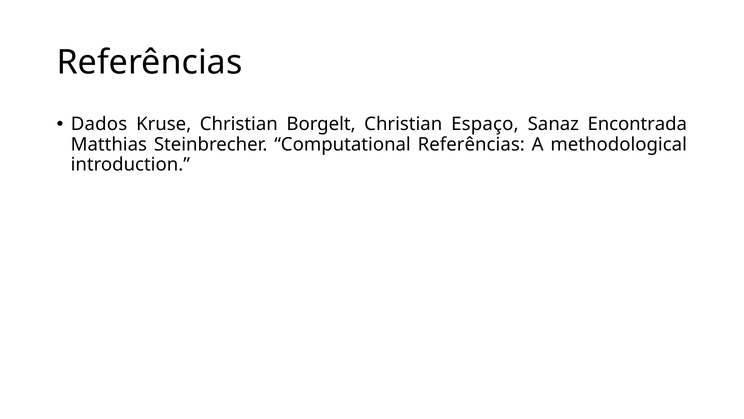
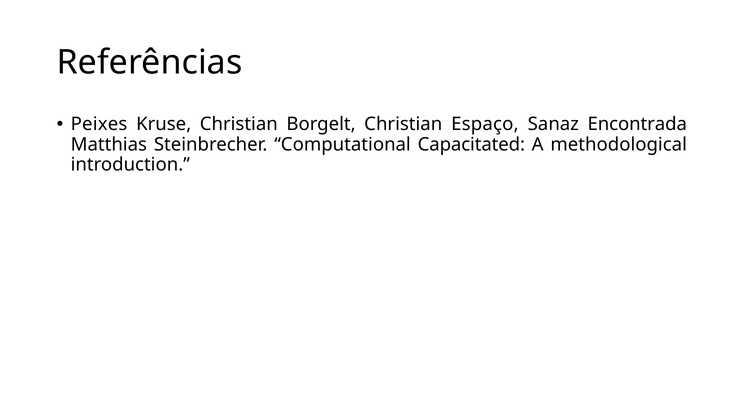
Dados: Dados -> Peixes
Computational Referências: Referências -> Capacitated
